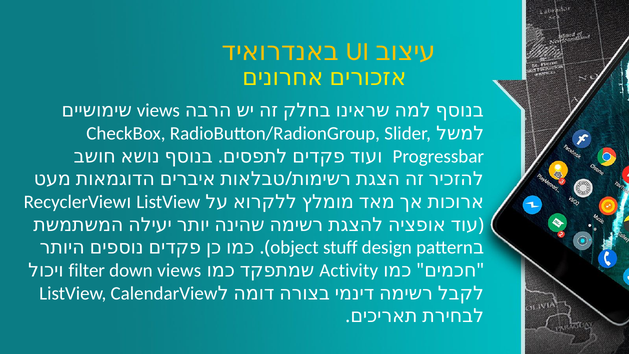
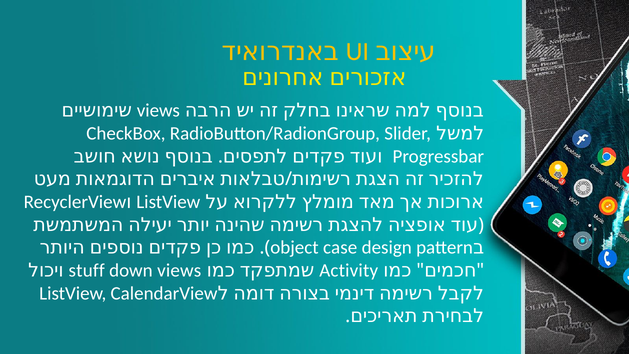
stuff: stuff -> case
filter: filter -> stuff
